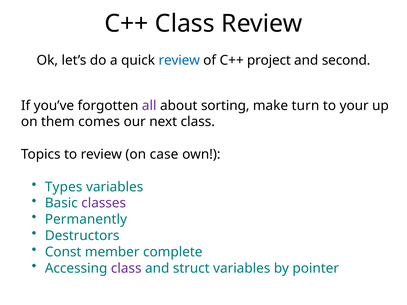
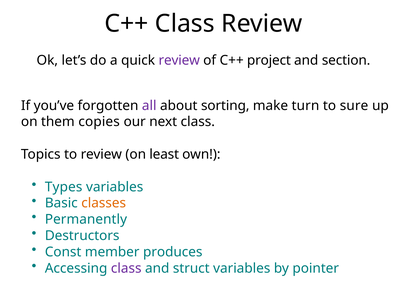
review at (179, 61) colour: blue -> purple
second: second -> section
your: your -> sure
comes: comes -> copies
case: case -> least
classes colour: purple -> orange
complete: complete -> produces
